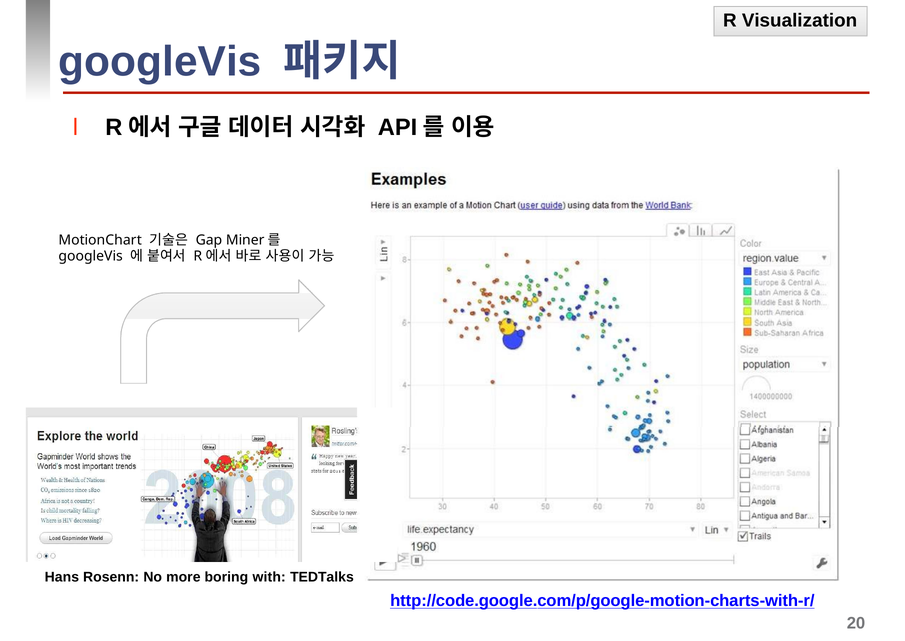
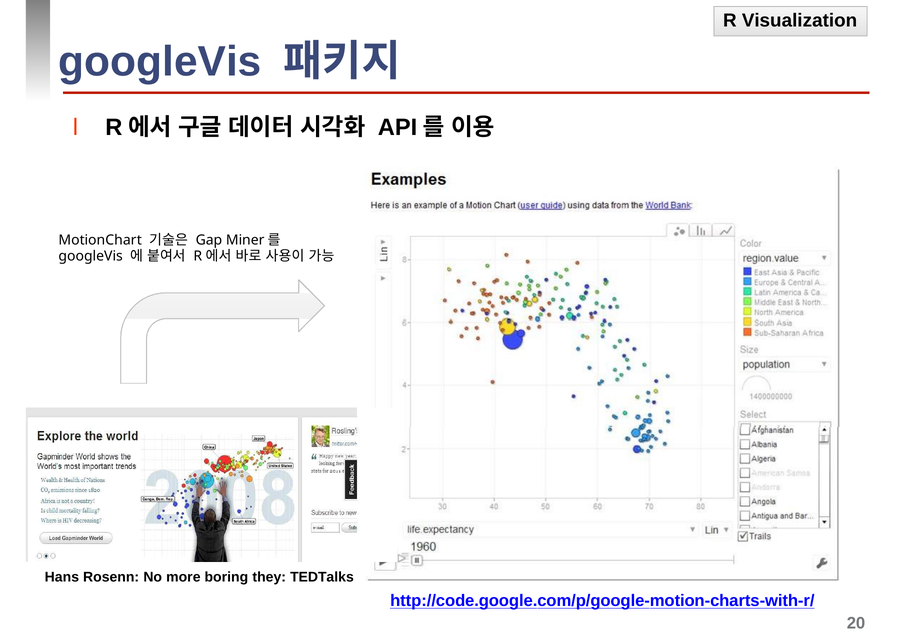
with: with -> they
